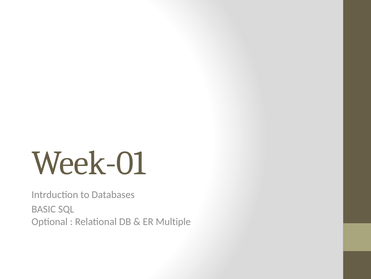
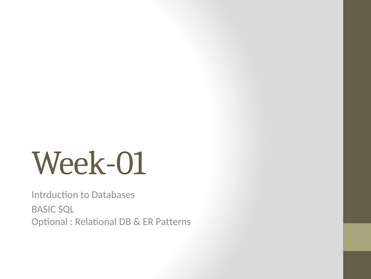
Multiple: Multiple -> Patterns
